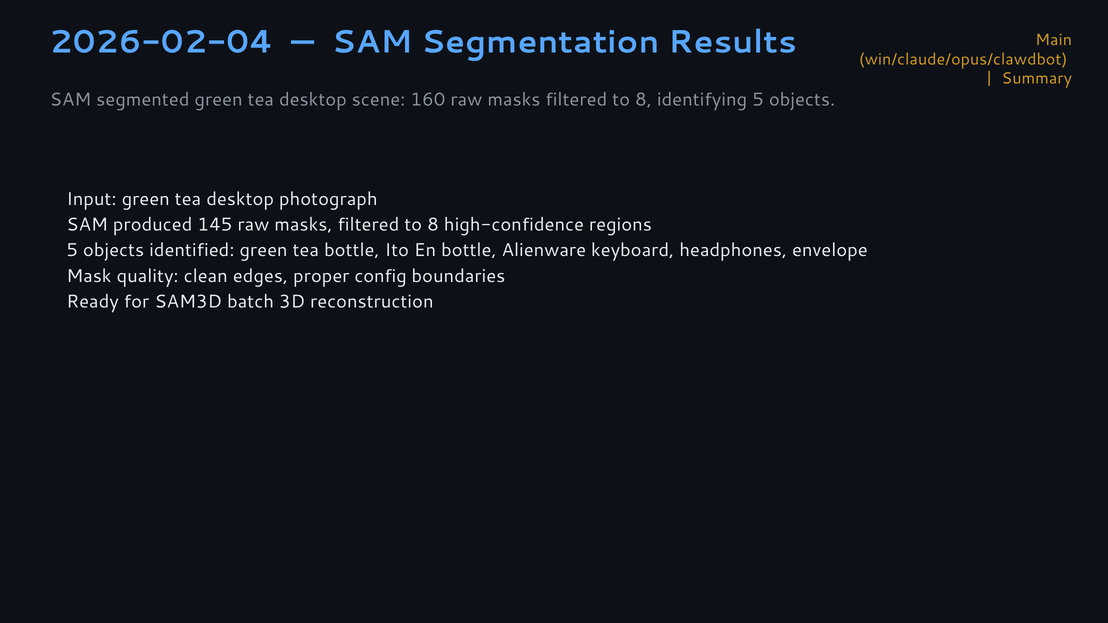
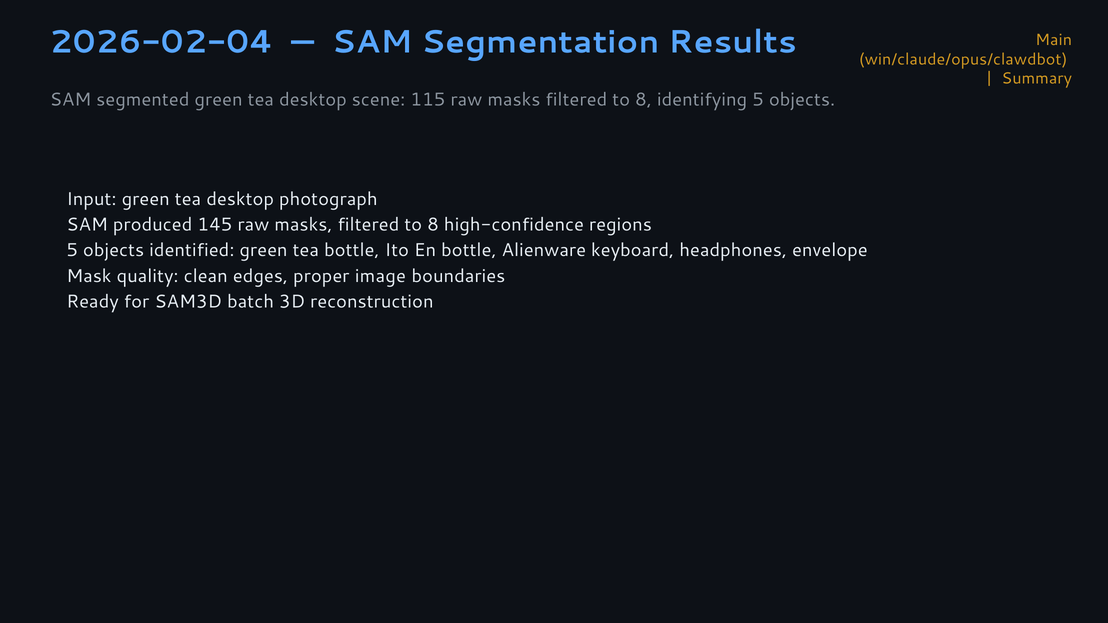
160: 160 -> 115
config: config -> image
